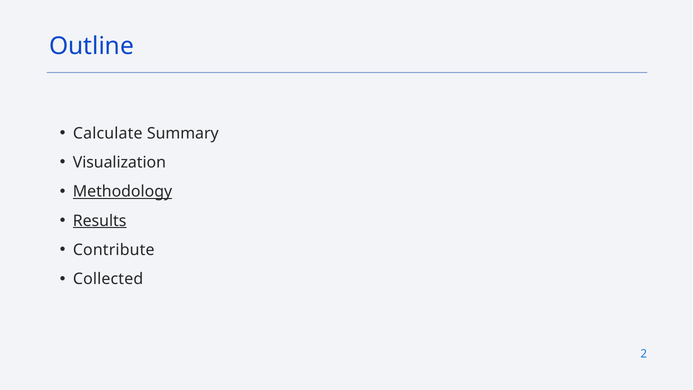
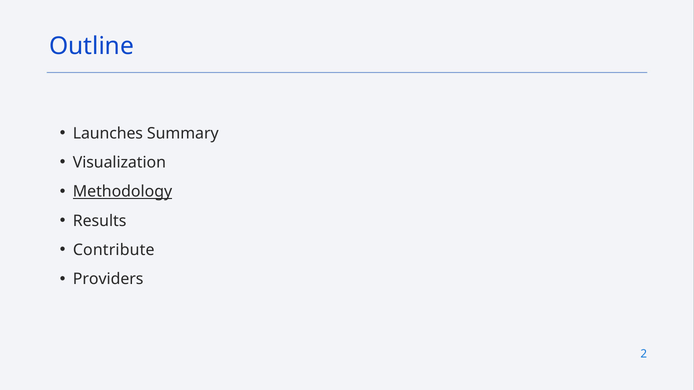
Calculate: Calculate -> Launches
Results underline: present -> none
Collected: Collected -> Providers
